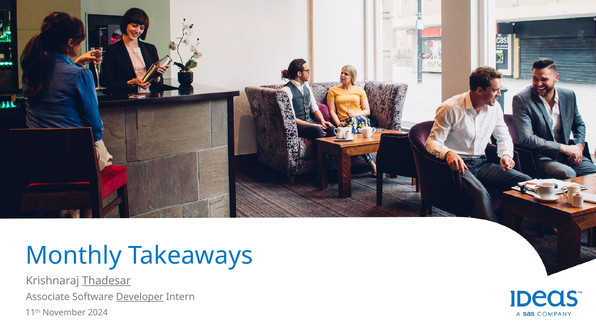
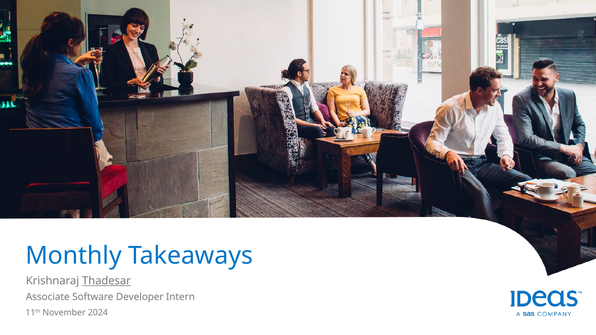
Developer underline: present -> none
